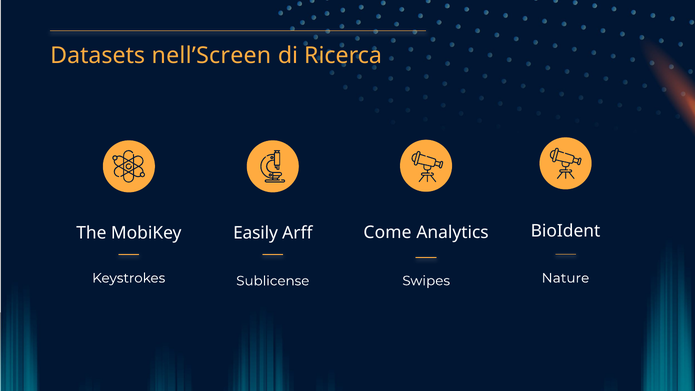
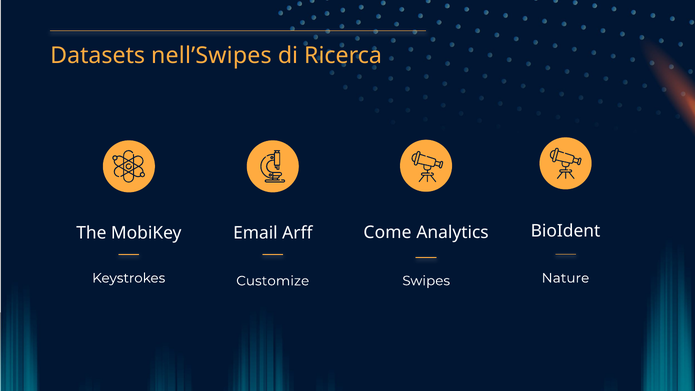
nell’Screen: nell’Screen -> nell’Swipes
Easily: Easily -> Email
Sublicense: Sublicense -> Customize
